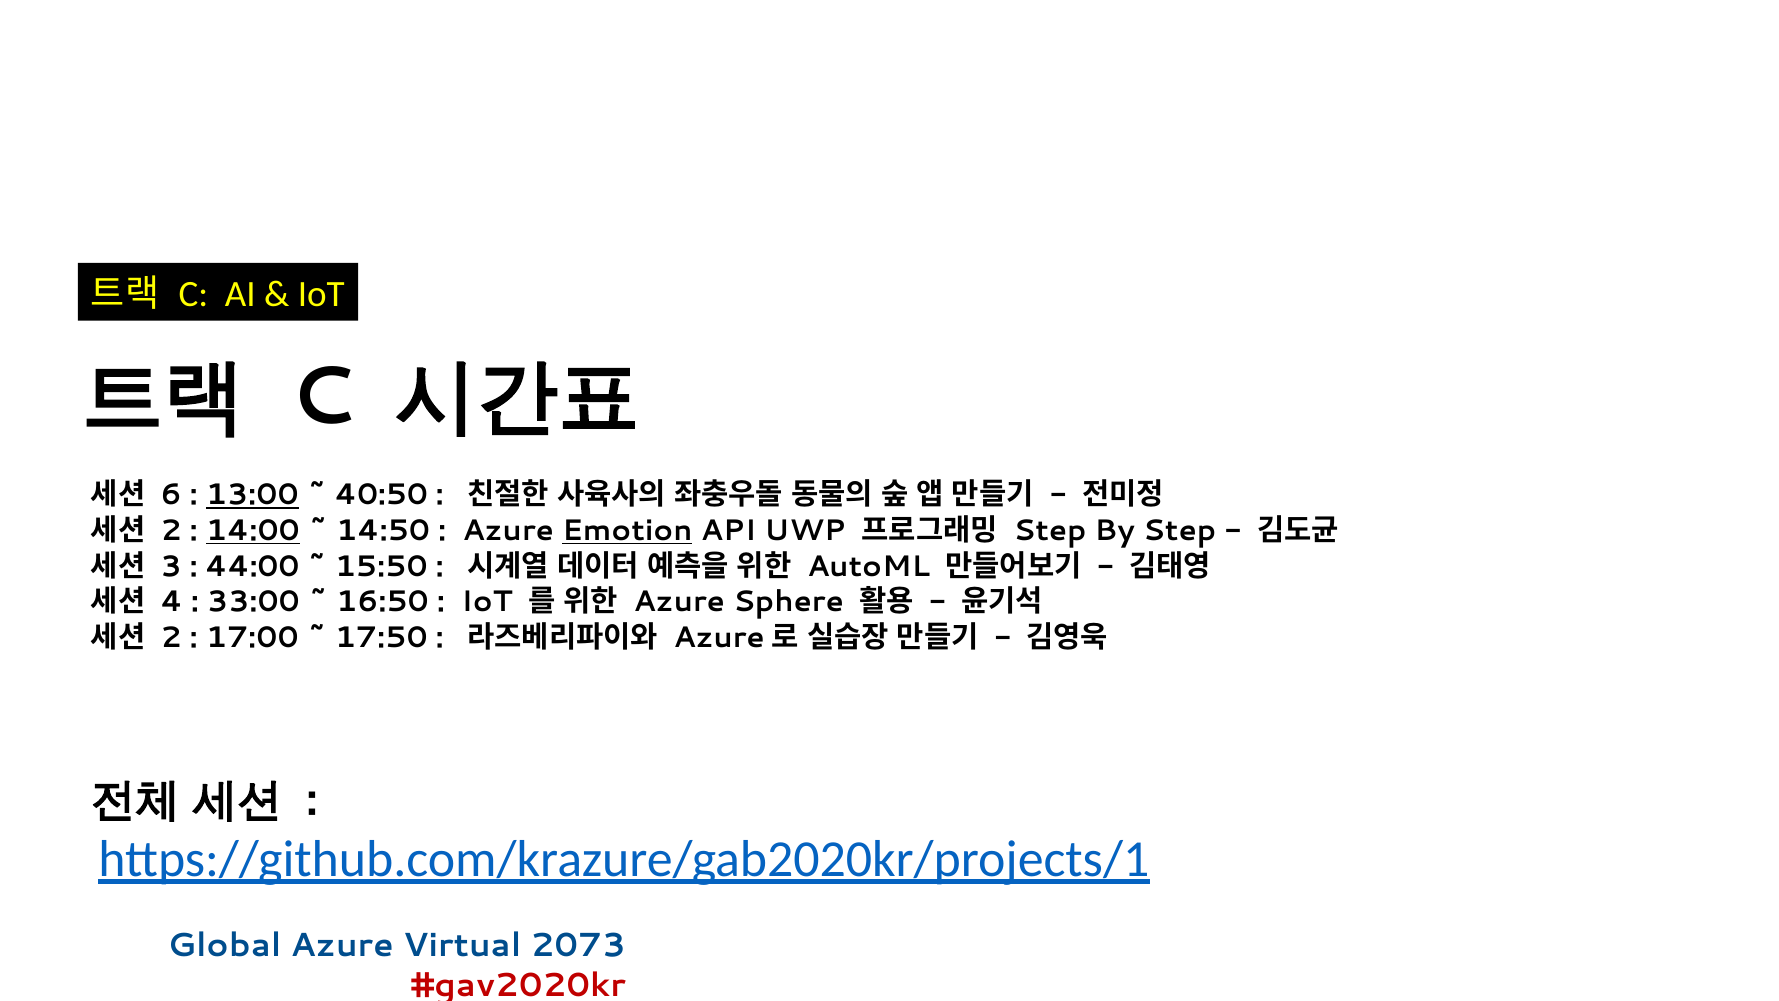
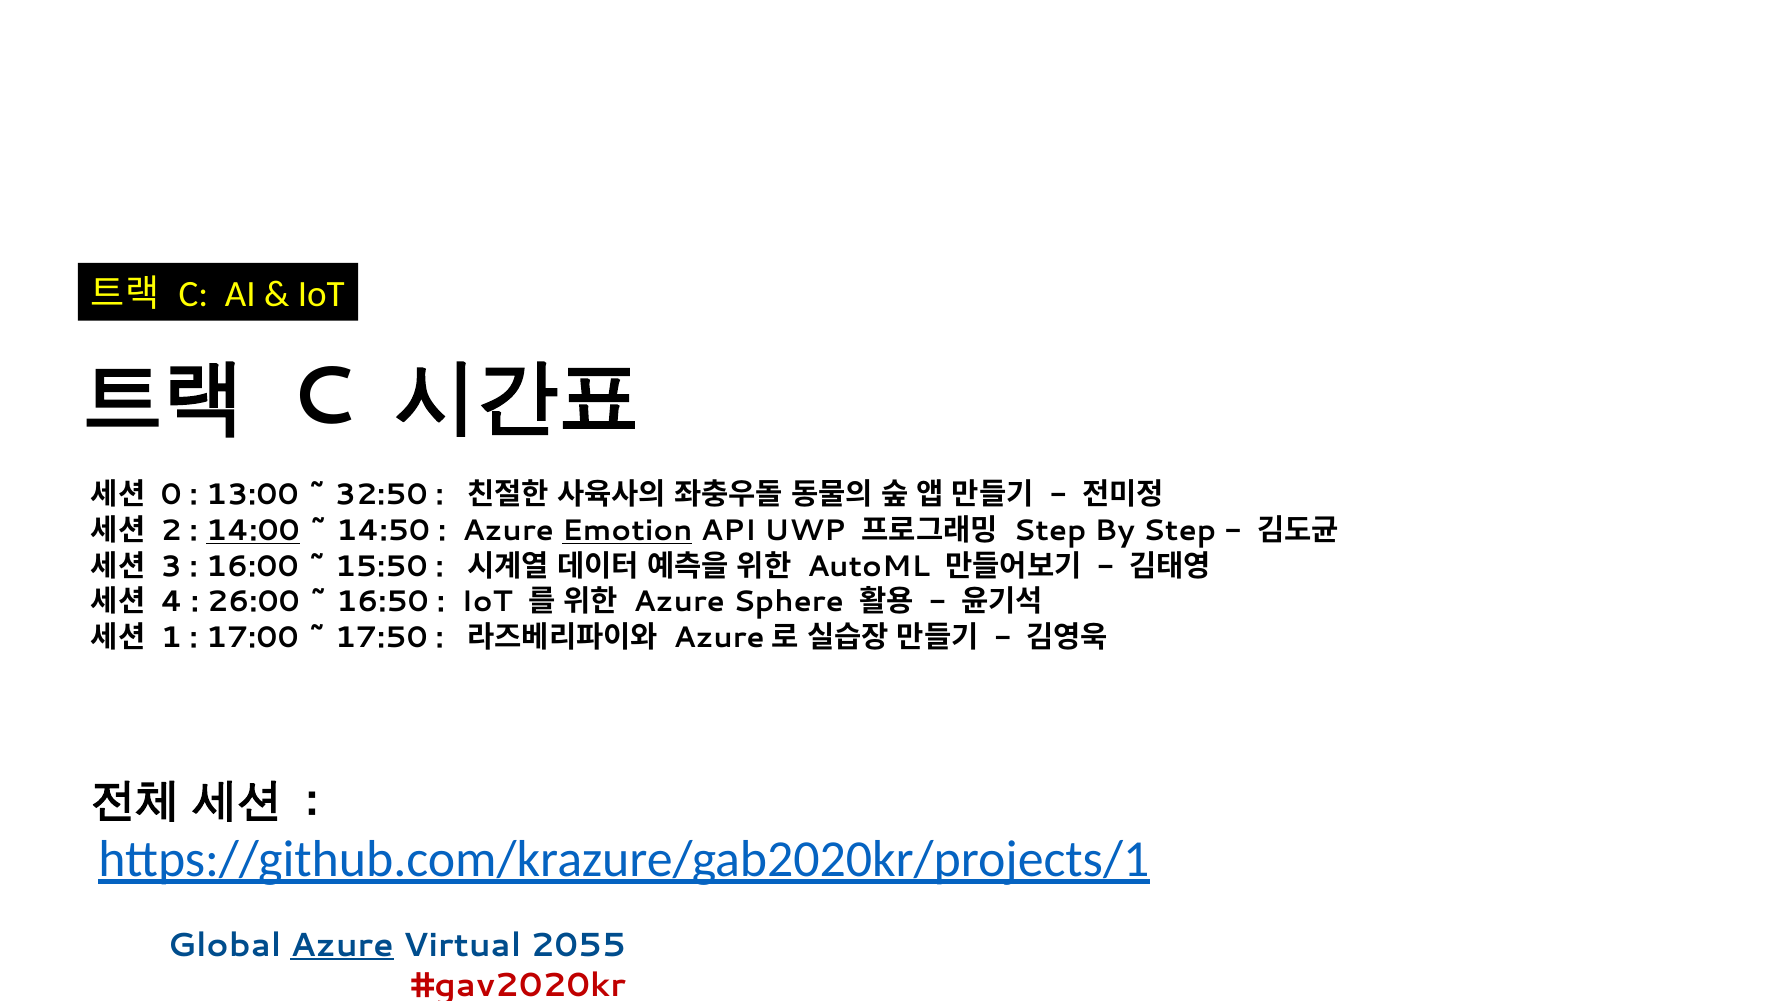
6: 6 -> 0
13:00 underline: present -> none
40:50: 40:50 -> 32:50
44:00: 44:00 -> 16:00
33:00: 33:00 -> 26:00
2 at (171, 637): 2 -> 1
Azure at (342, 945) underline: none -> present
2073: 2073 -> 2055
